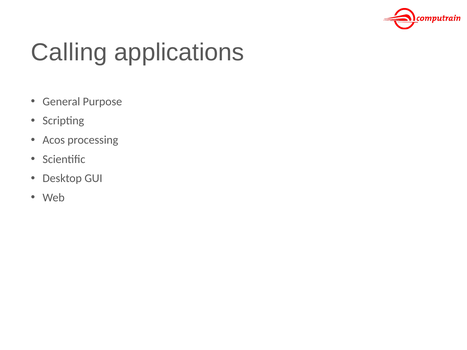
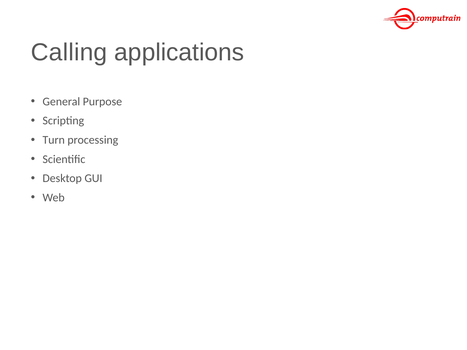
Acos: Acos -> Turn
